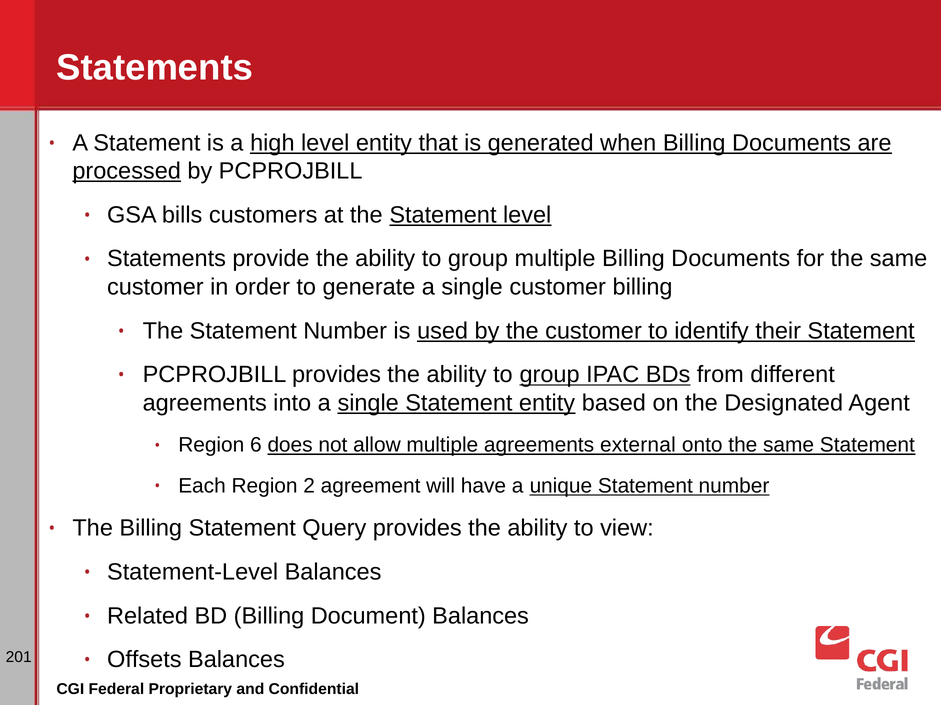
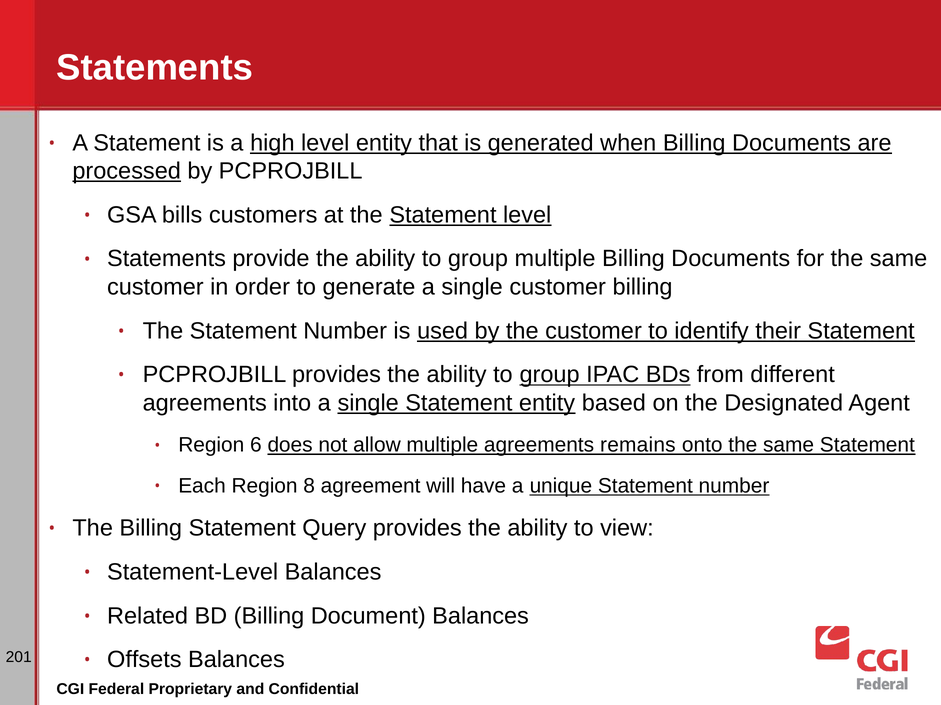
external: external -> remains
2: 2 -> 8
